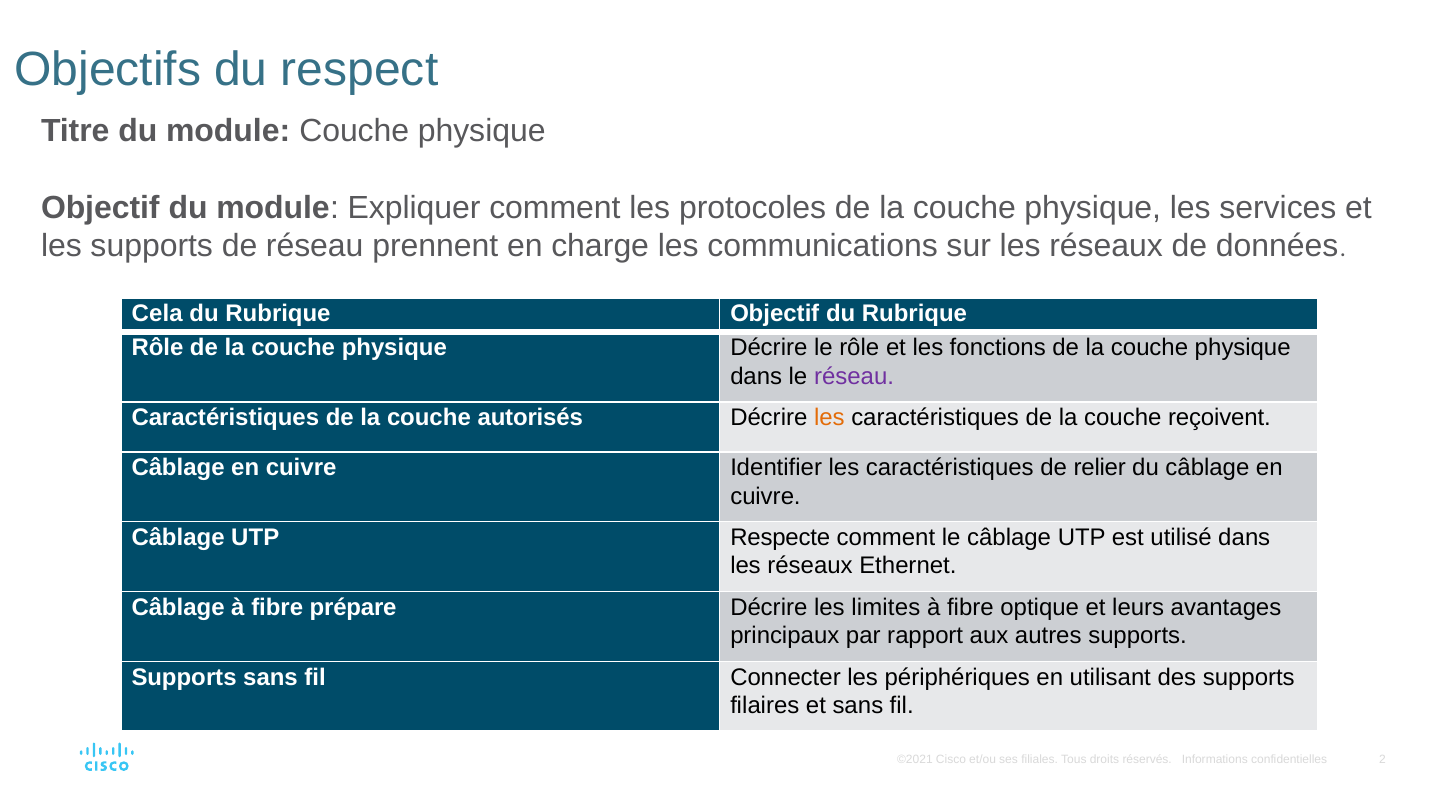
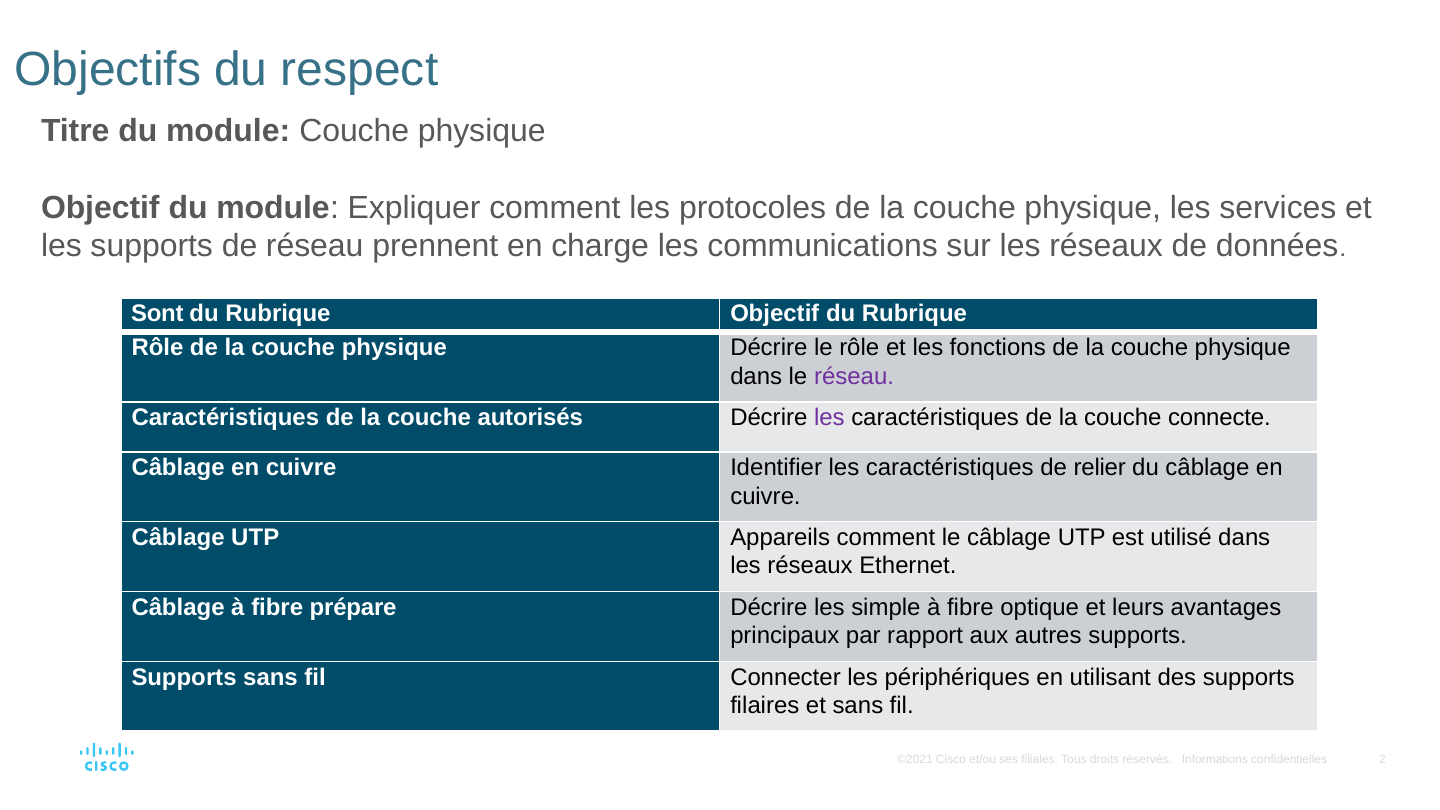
Cela: Cela -> Sont
les at (829, 418) colour: orange -> purple
reçoivent: reçoivent -> connecte
Respecte: Respecte -> Appareils
limites: limites -> simple
